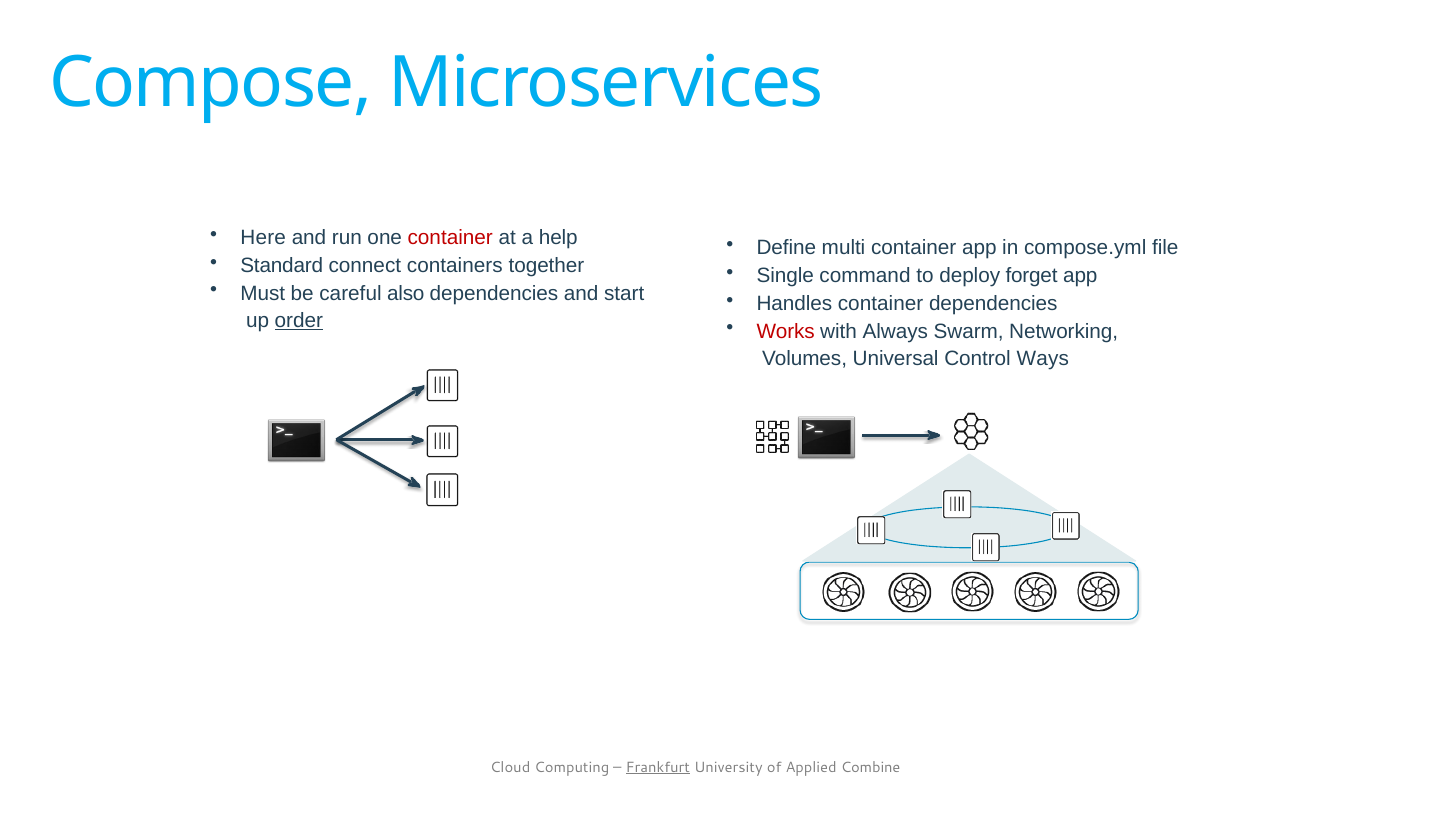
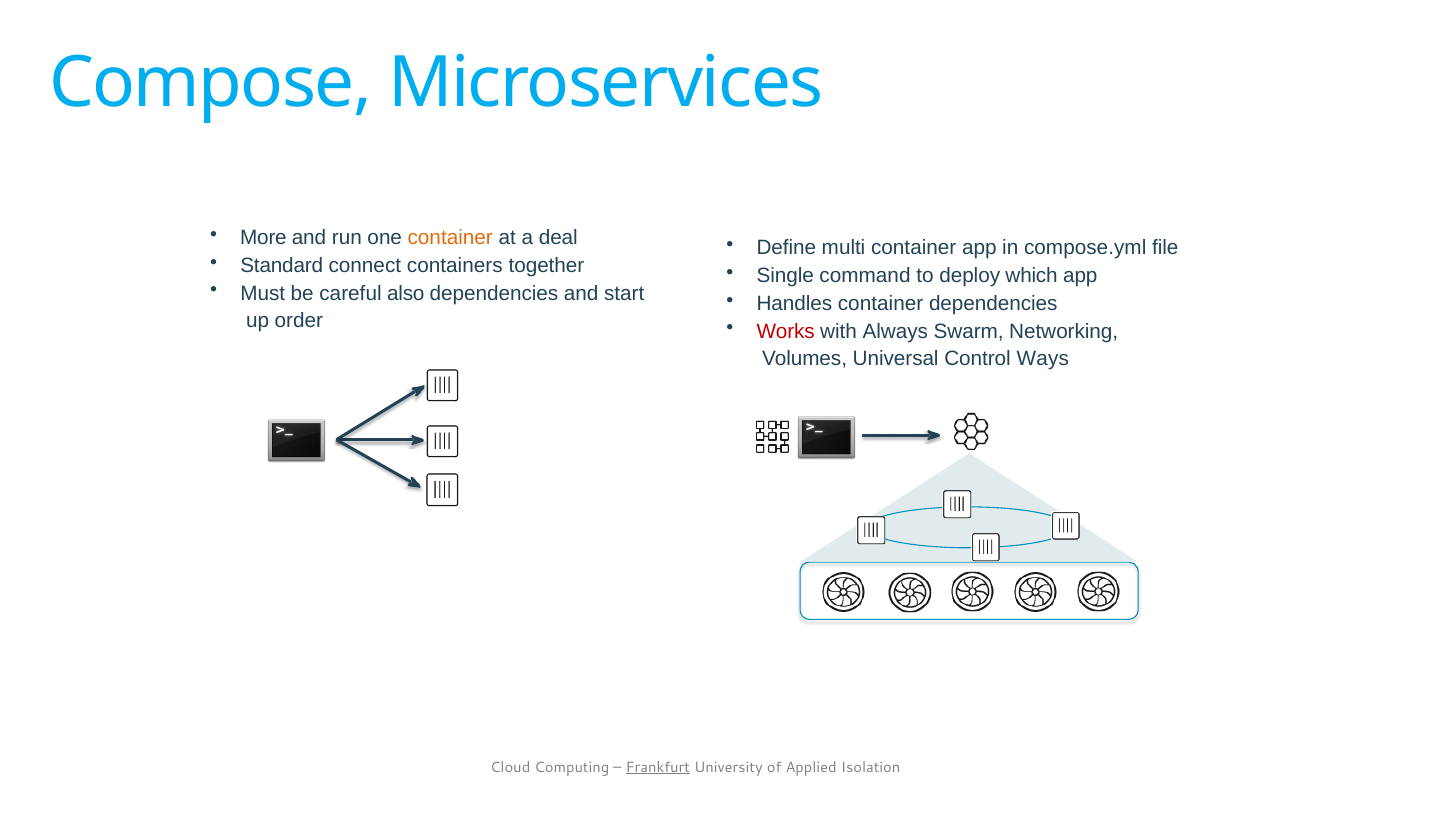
Here: Here -> More
container at (450, 238) colour: red -> orange
help: help -> deal
forget: forget -> which
order underline: present -> none
Combine: Combine -> Isolation
